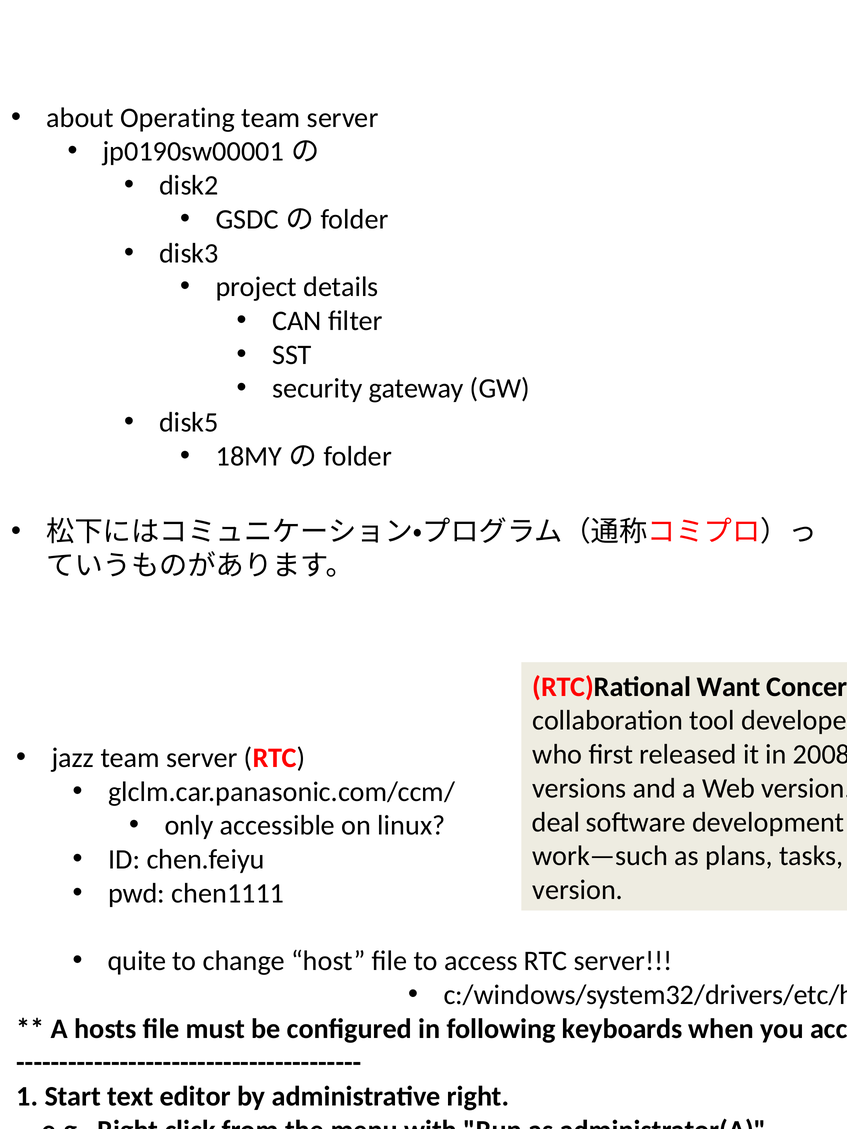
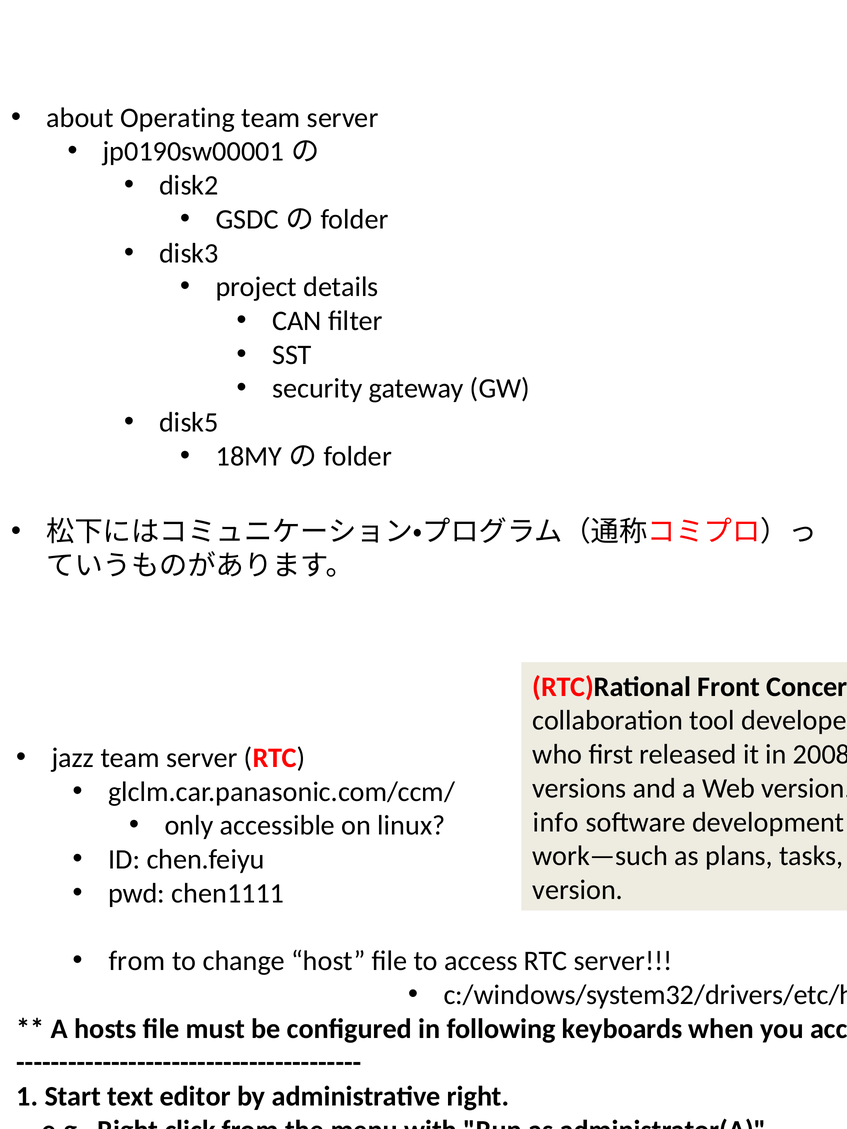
Want: Want -> Front
deal: deal -> info
quite at (137, 961): quite -> from
